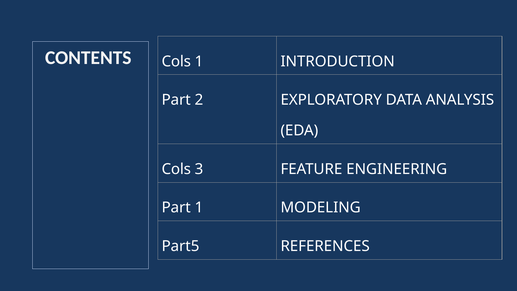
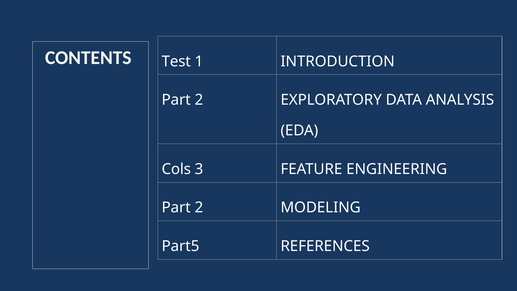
Cols at (176, 61): Cols -> Test
1 at (199, 207): 1 -> 2
